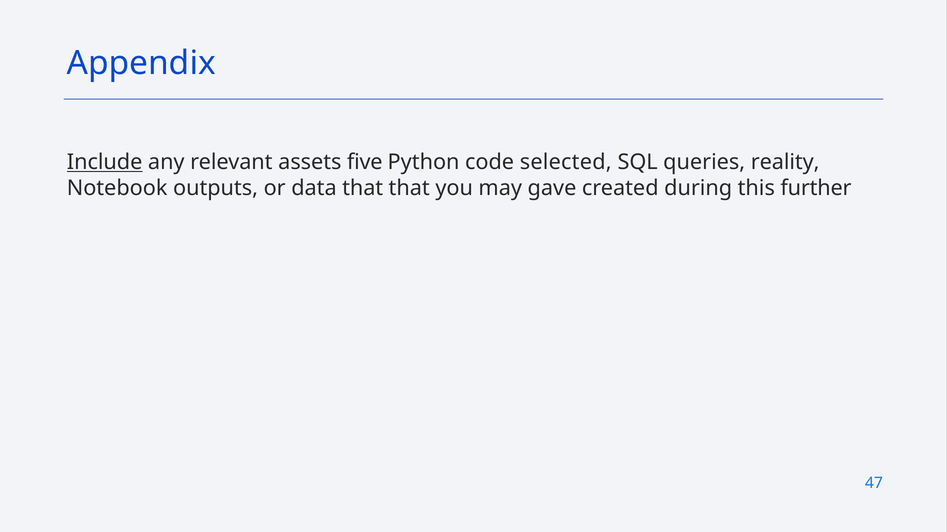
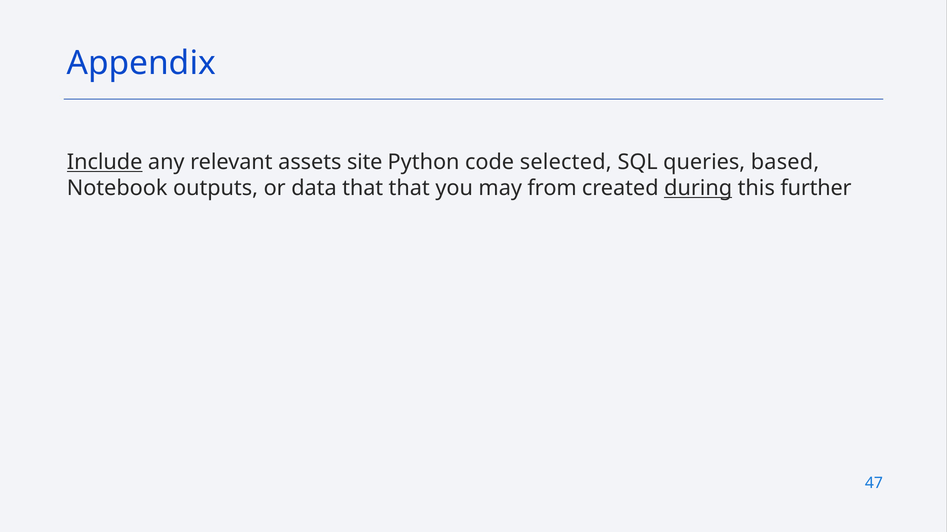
five: five -> site
reality: reality -> based
gave: gave -> from
during underline: none -> present
